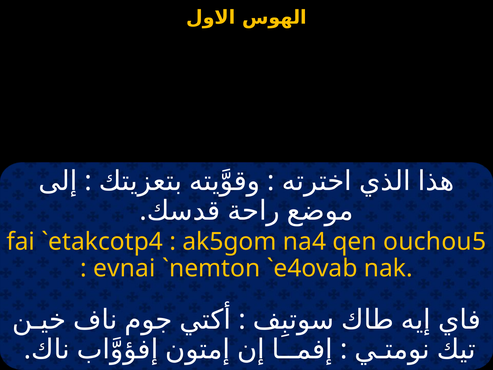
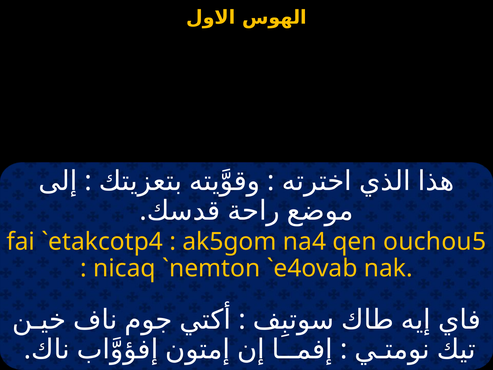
evnai: evnai -> nicaq
